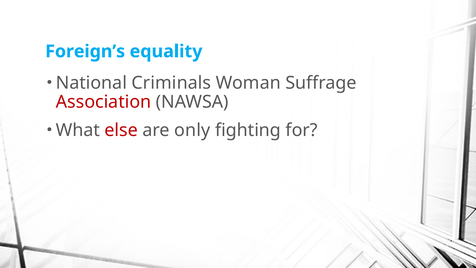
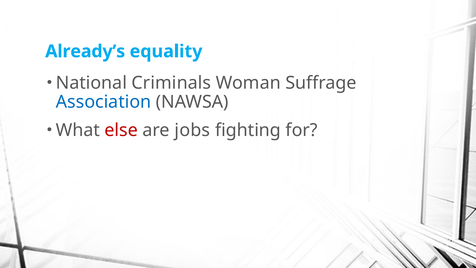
Foreign’s: Foreign’s -> Already’s
Association colour: red -> blue
only: only -> jobs
